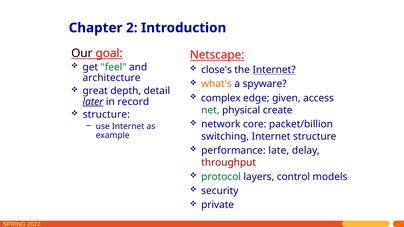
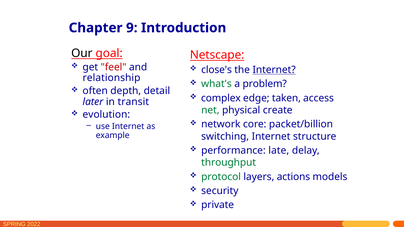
2: 2 -> 9
feel colour: green -> red
architecture: architecture -> relationship
what's colour: orange -> green
spyware: spyware -> problem
great: great -> often
given: given -> taken
later underline: present -> none
record: record -> transit
structure at (106, 115): structure -> evolution
throughput colour: red -> green
control: control -> actions
